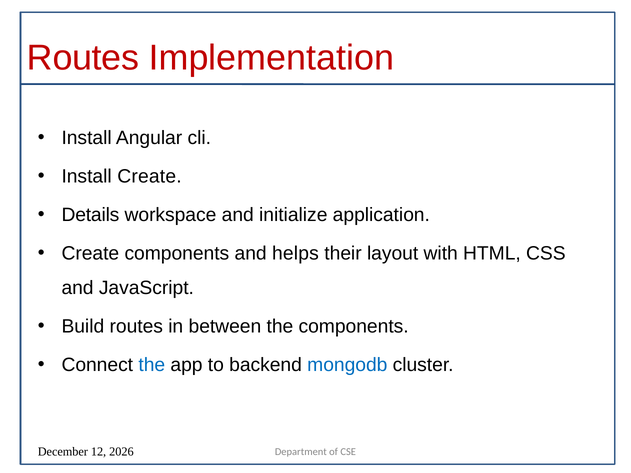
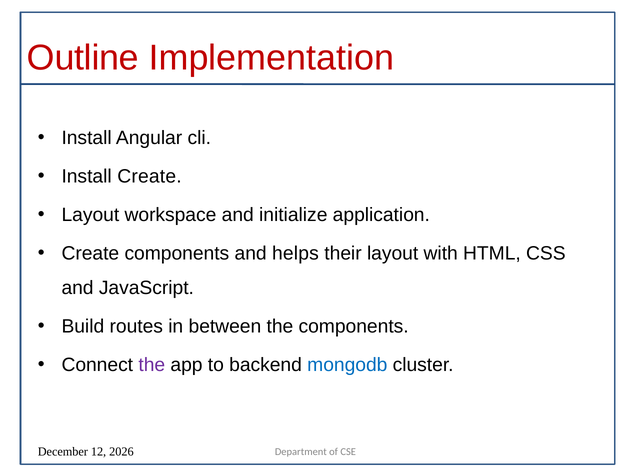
Routes at (83, 58): Routes -> Outline
Details at (90, 215): Details -> Layout
the at (152, 365) colour: blue -> purple
